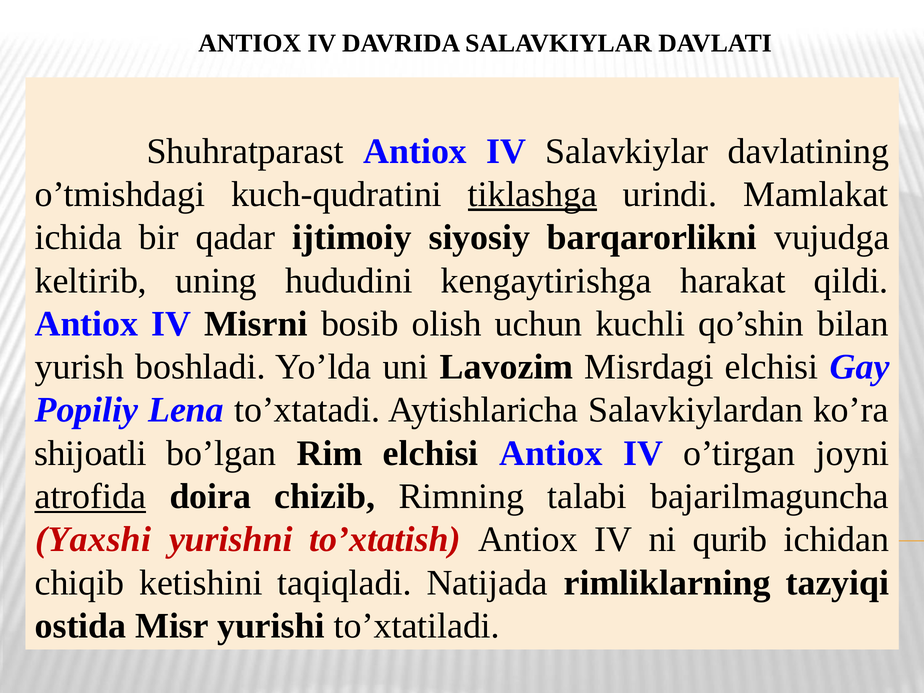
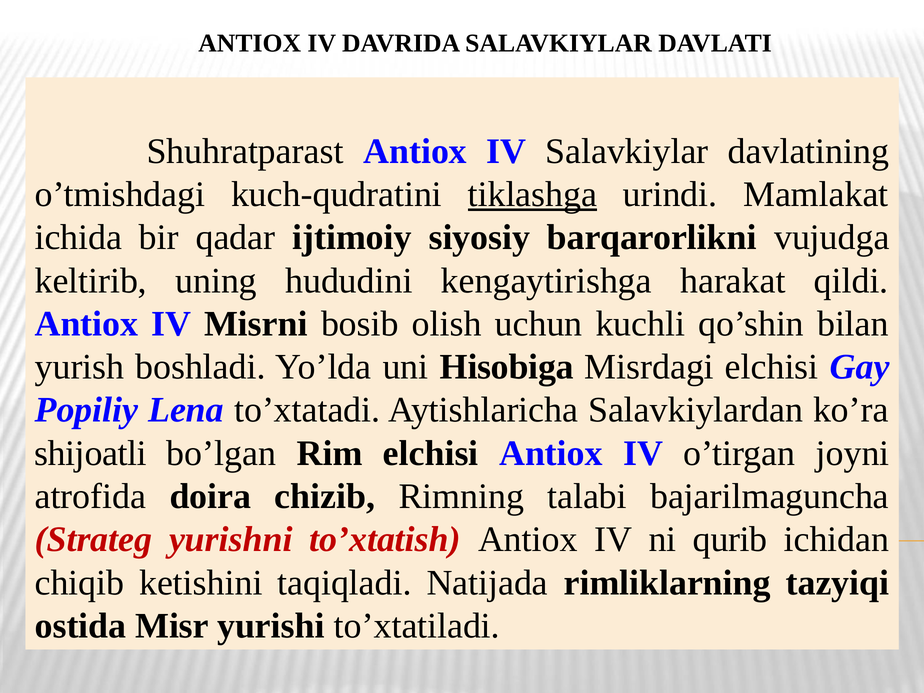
Lavozim: Lavozim -> Hisobiga
atrofida underline: present -> none
Yaxshi: Yaxshi -> Strateg
